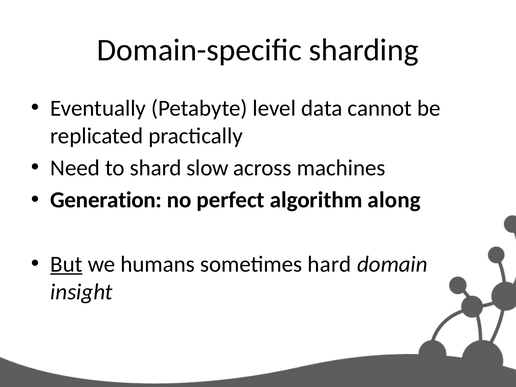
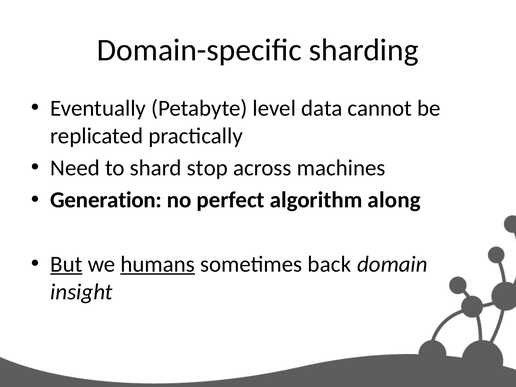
slow: slow -> stop
humans underline: none -> present
hard: hard -> back
